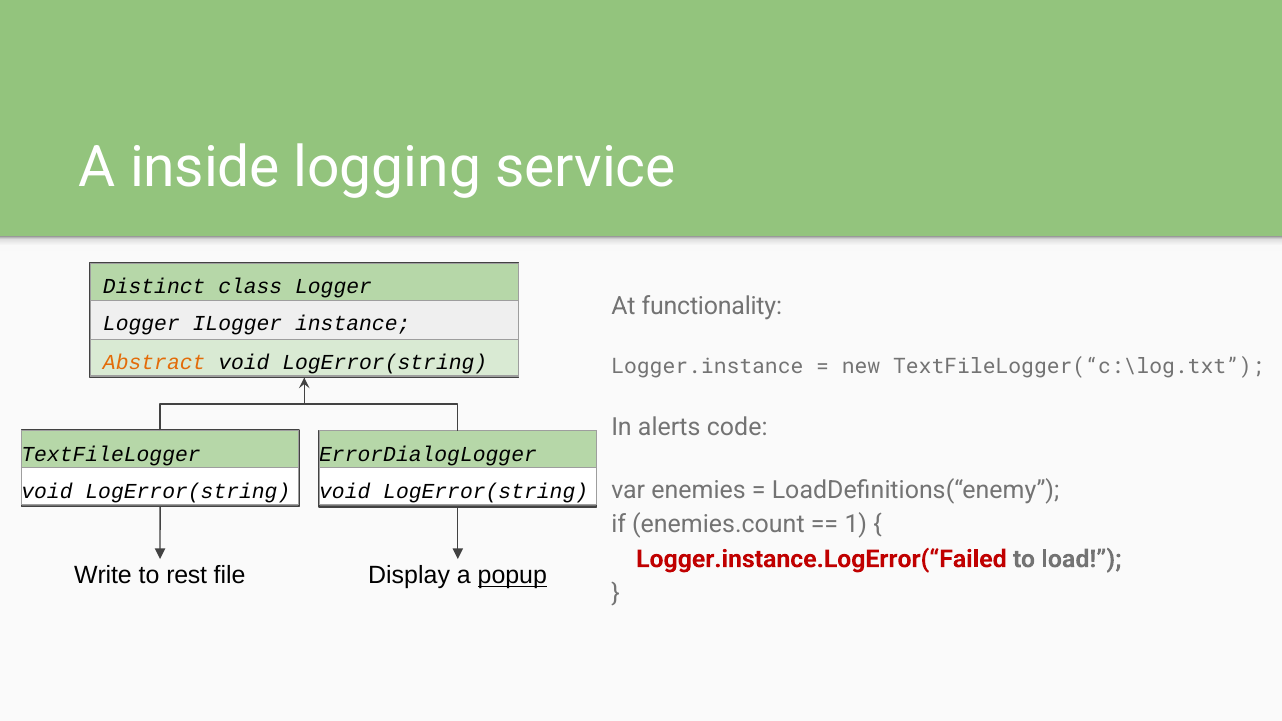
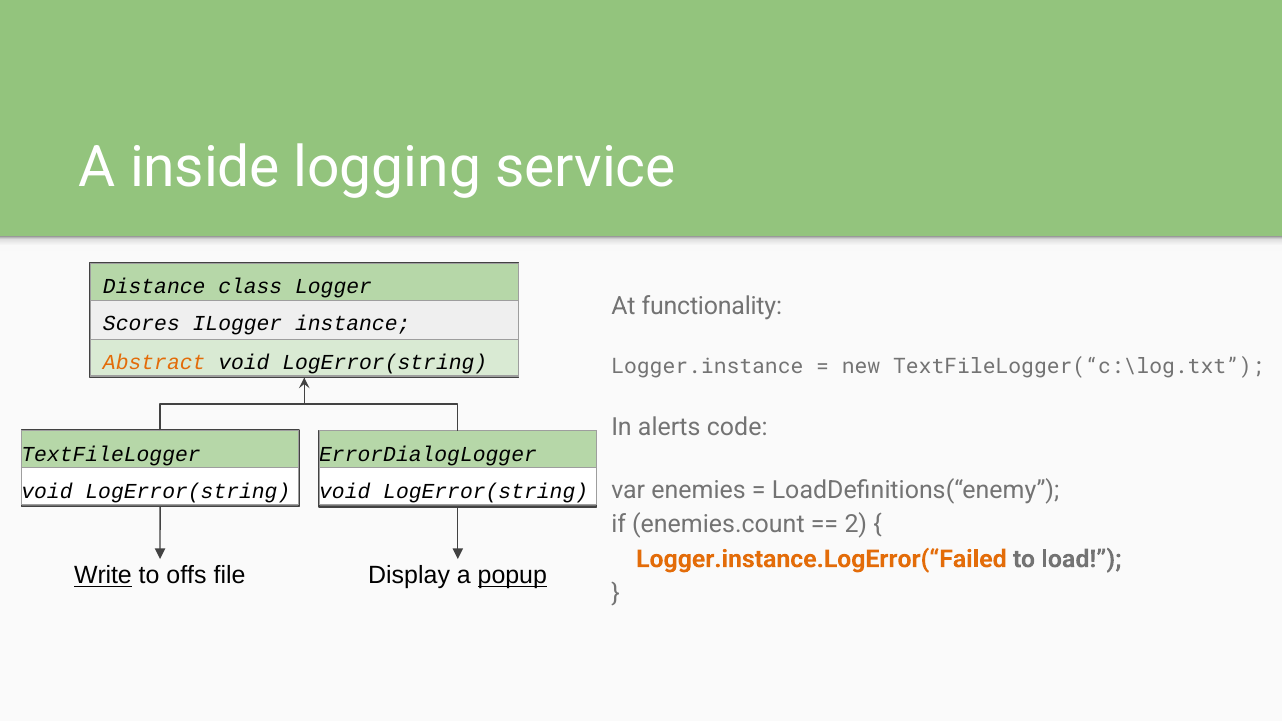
Distinct: Distinct -> Distance
Logger at (141, 324): Logger -> Scores
1: 1 -> 2
Logger.instance.LogError(“Failed colour: red -> orange
Write underline: none -> present
rest: rest -> offs
